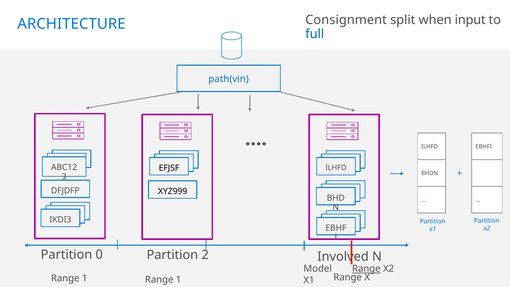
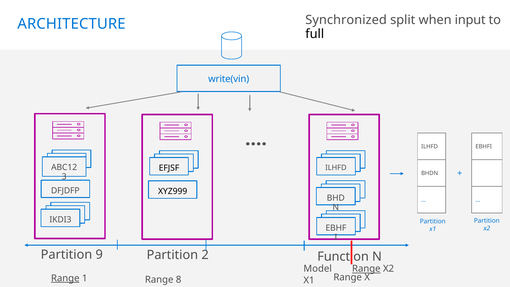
Consignment: Consignment -> Synchronized
full colour: blue -> black
path(vin: path(vin -> write(vin
0: 0 -> 9
Involved: Involved -> Function
Range at (65, 278) underline: none -> present
1 Range 1: 1 -> 8
